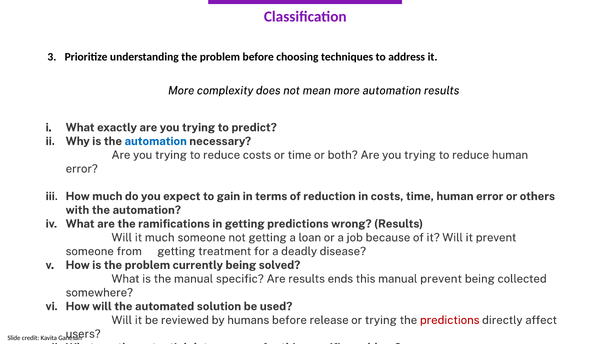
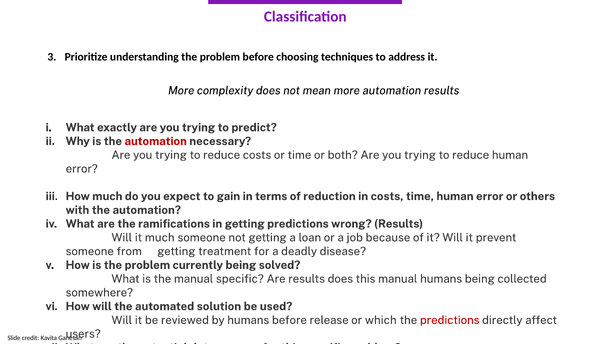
automation at (156, 141) colour: blue -> red
results ends: ends -> does
manual prevent: prevent -> humans
or trying: trying -> which
